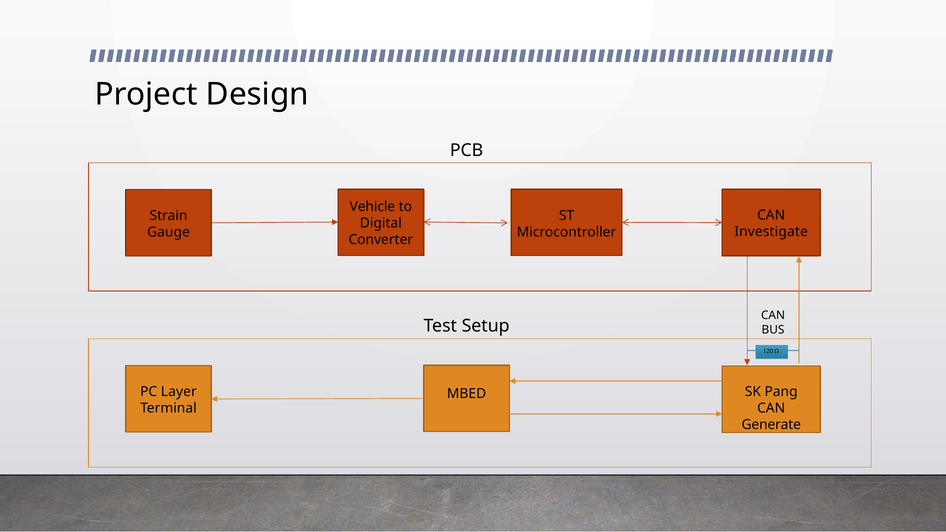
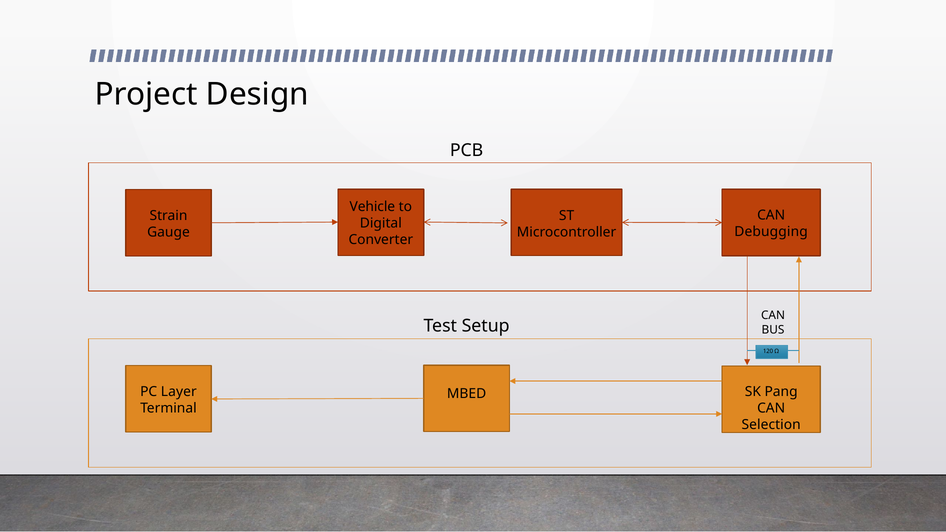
Investigate: Investigate -> Debugging
Generate: Generate -> Selection
